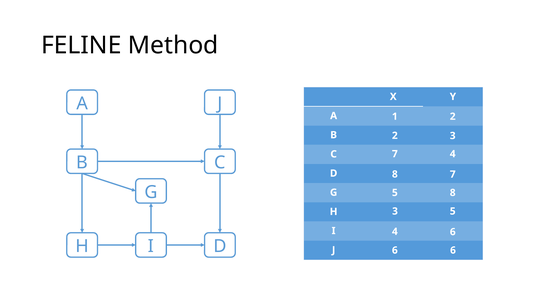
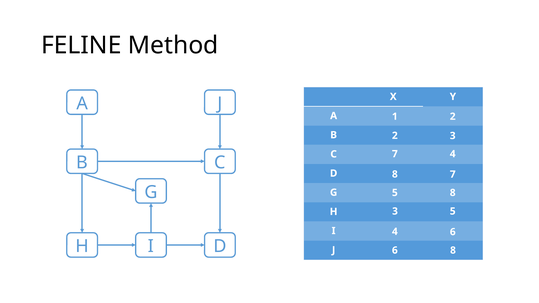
J 6: 6 -> 8
